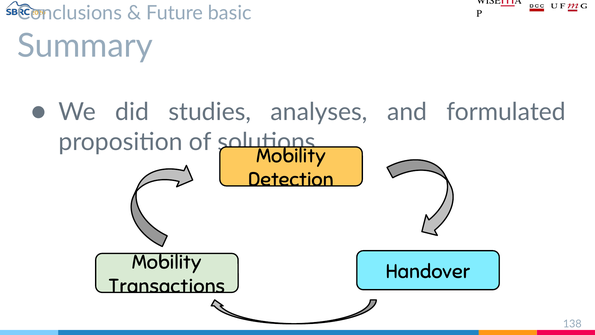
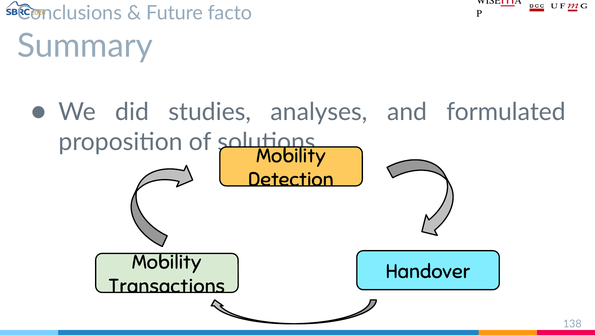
basic: basic -> facto
